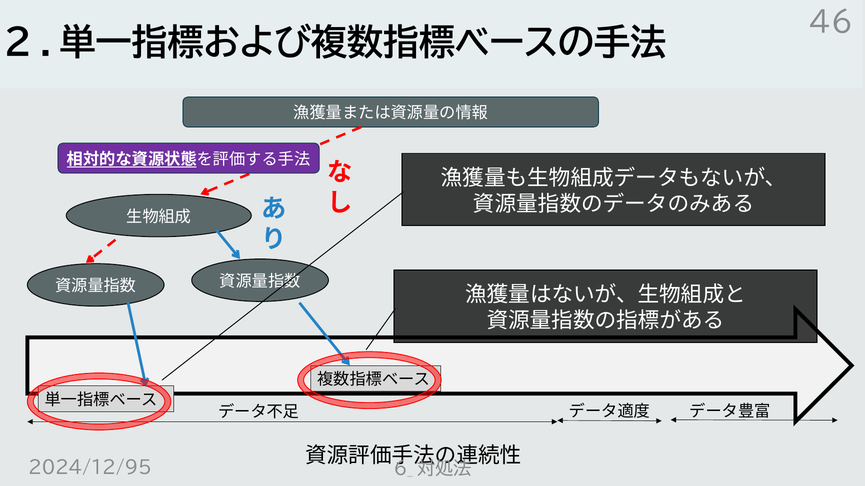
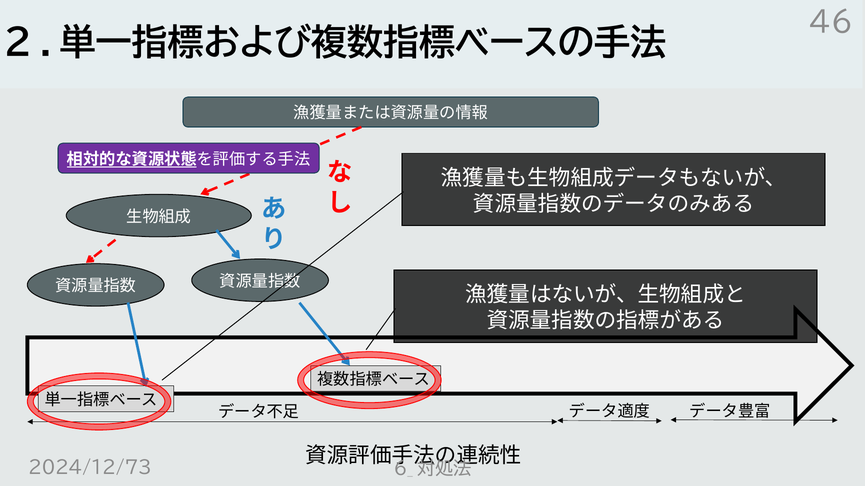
2024/12/95: 2024/12/95 -> 2024/12/73
